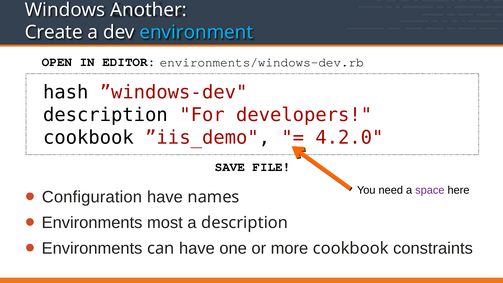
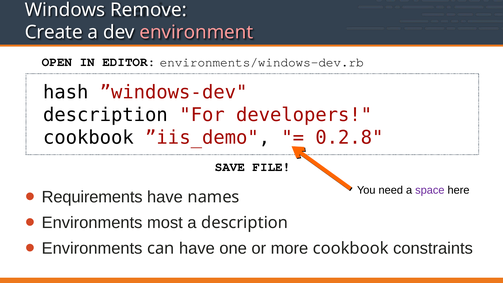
Another: Another -> Remove
environment colour: light blue -> pink
4.2.0: 4.2.0 -> 0.2.8
Configuration: Configuration -> Requirements
